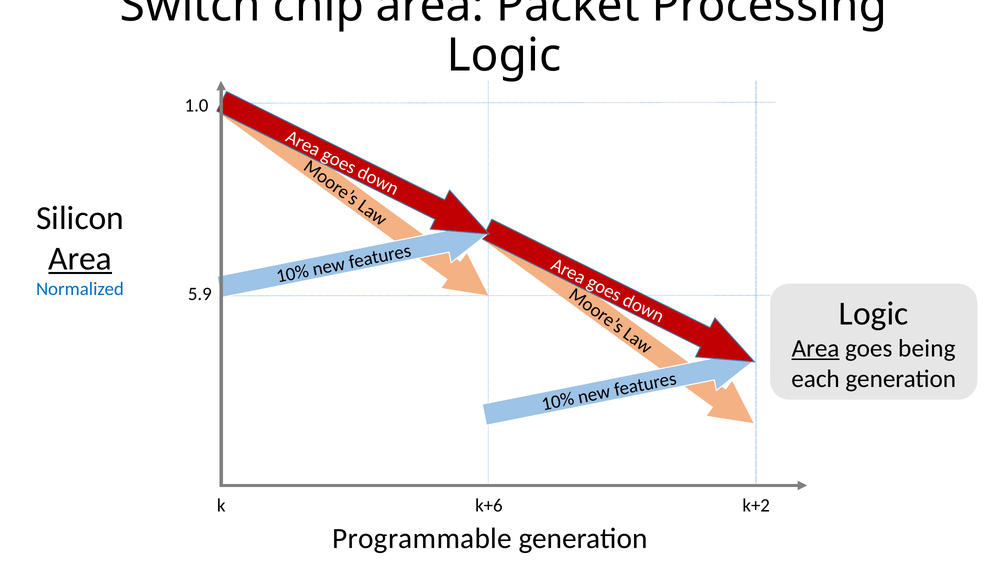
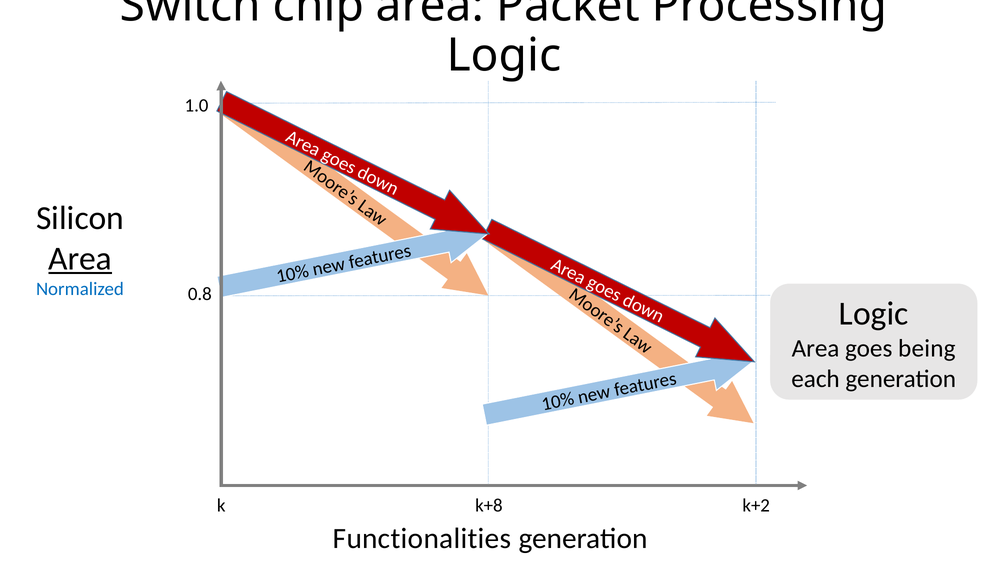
5.9: 5.9 -> 0.8
Area at (816, 348) underline: present -> none
k+6: k+6 -> k+8
Programmable: Programmable -> Functionalities
